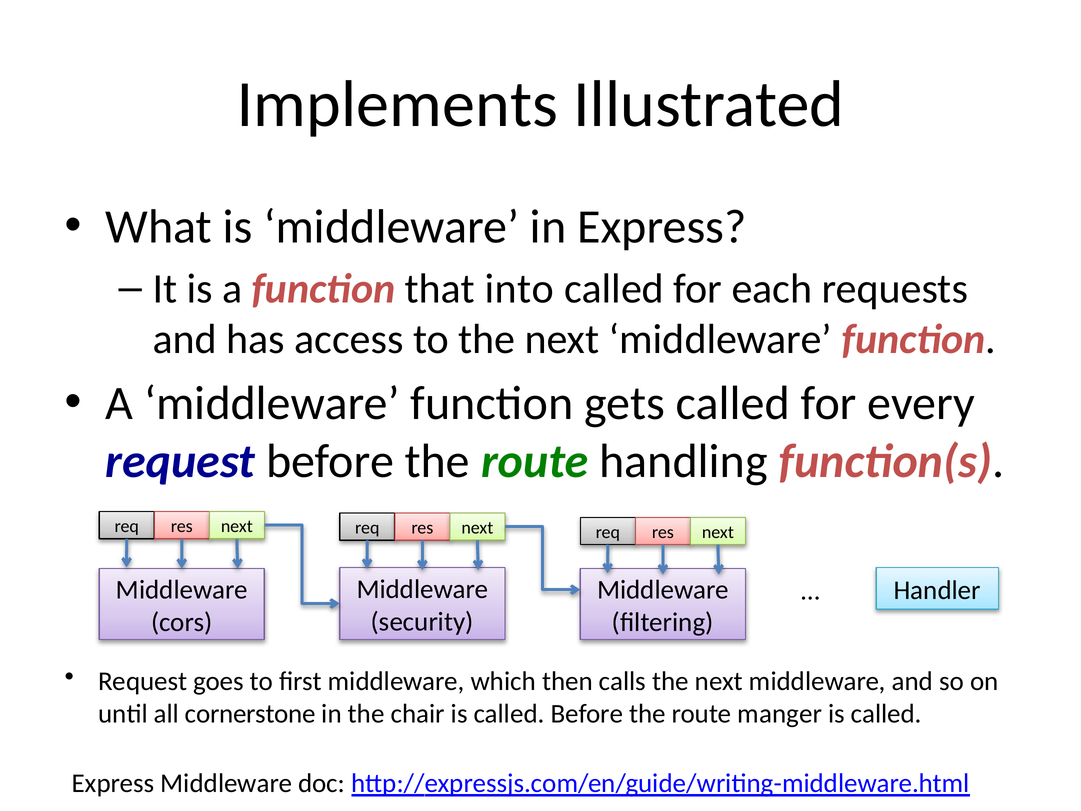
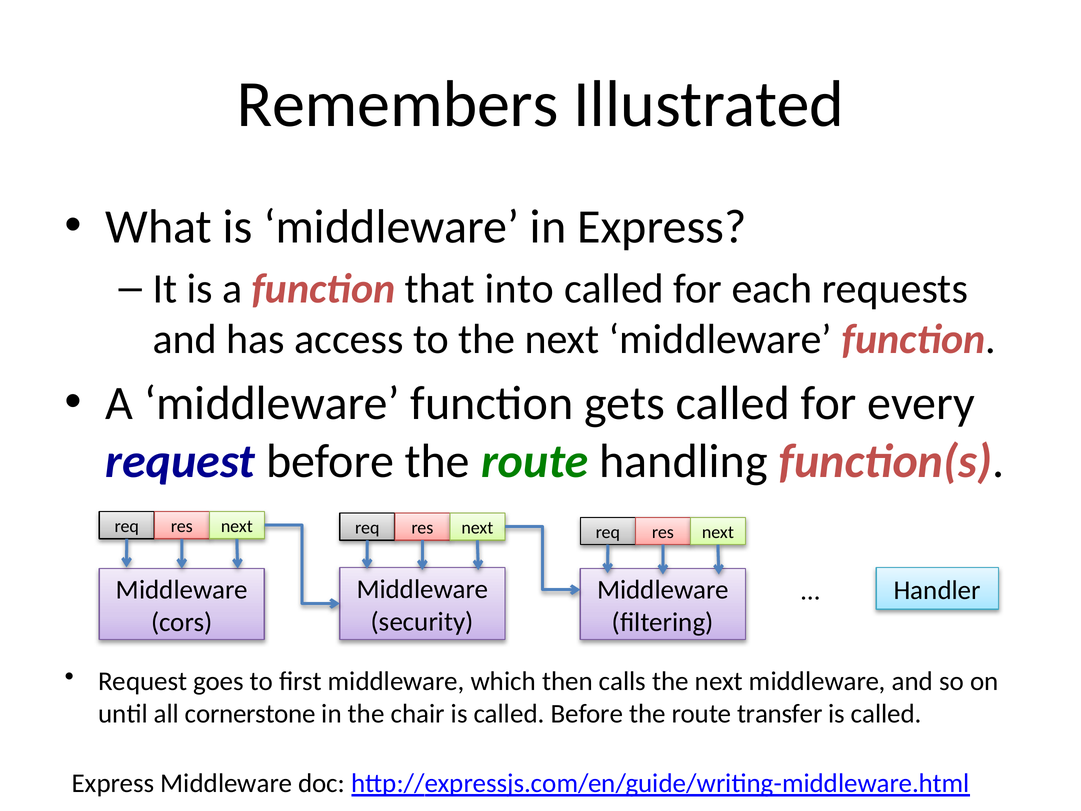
Implements: Implements -> Remembers
manger: manger -> transfer
